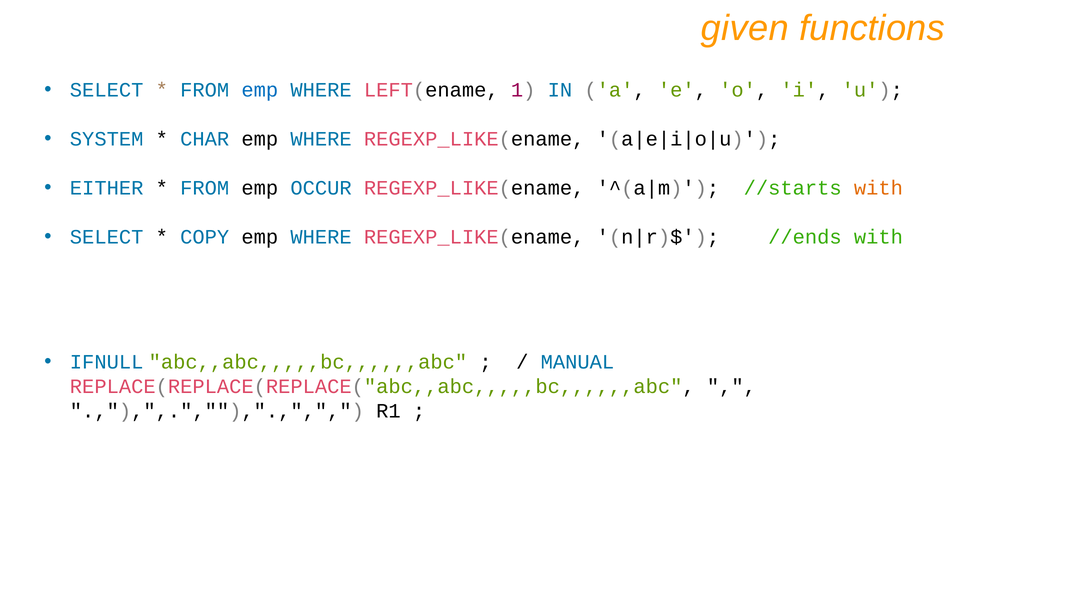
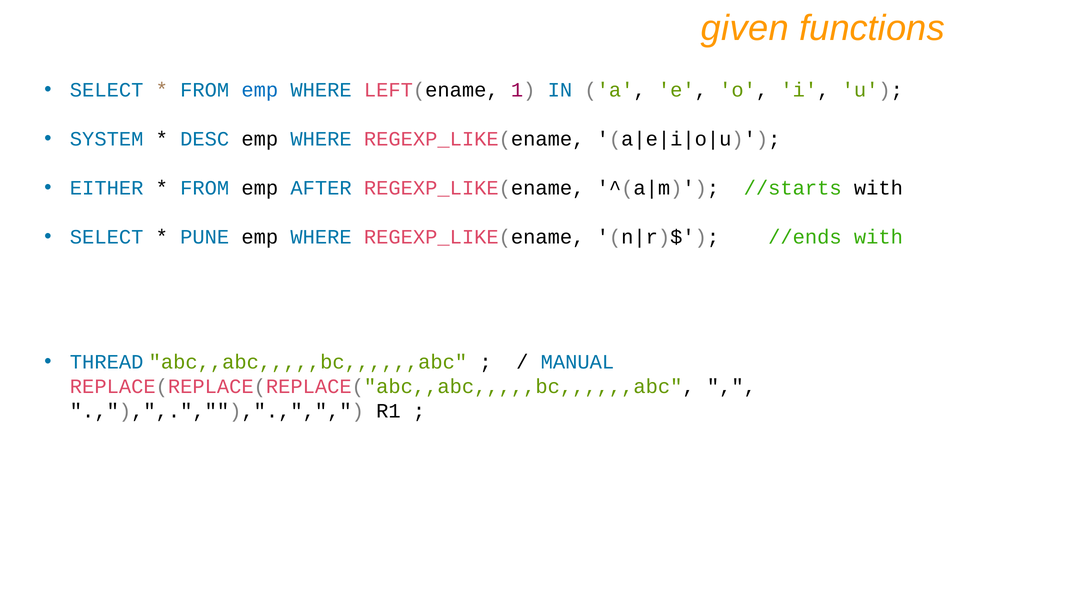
CHAR: CHAR -> DESC
OCCUR: OCCUR -> AFTER
with at (878, 188) colour: orange -> black
COPY: COPY -> PUNE
IFNULL: IFNULL -> THREAD
